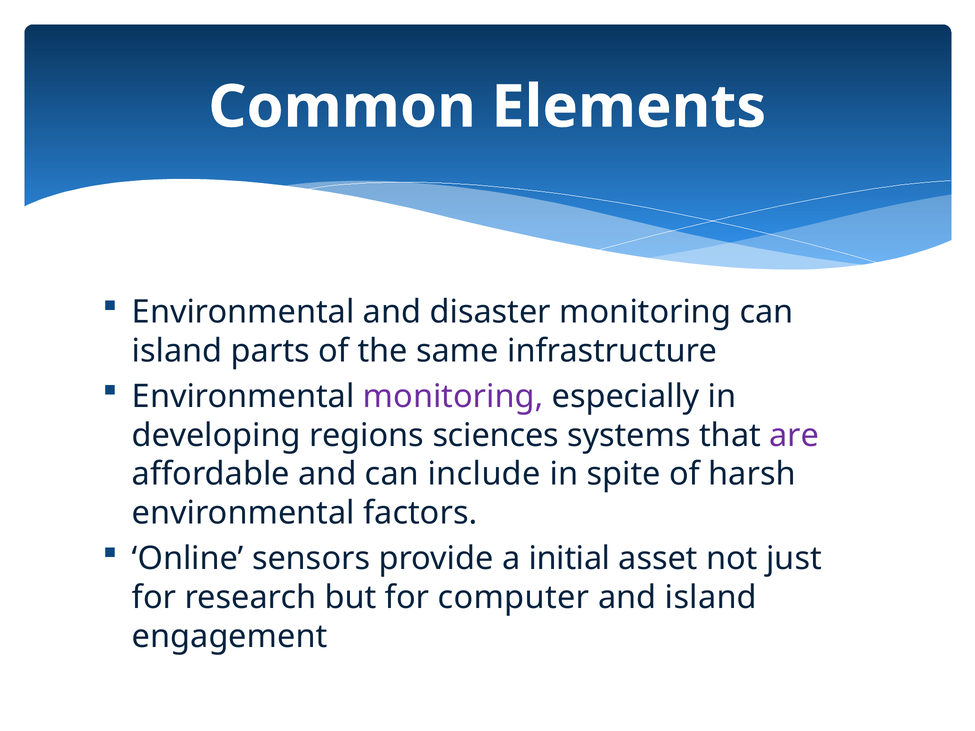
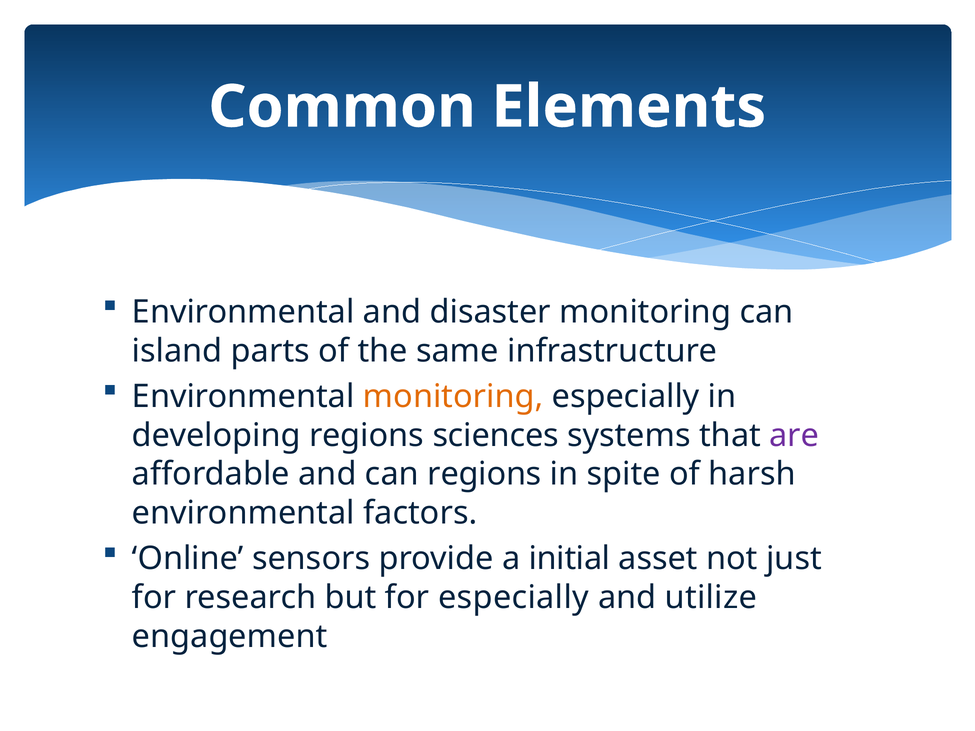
monitoring at (453, 396) colour: purple -> orange
can include: include -> regions
for computer: computer -> especially
and island: island -> utilize
